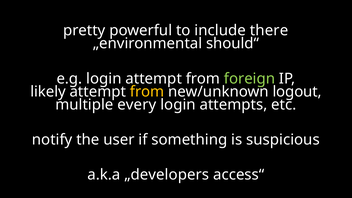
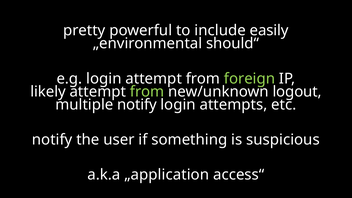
there: there -> easily
from at (147, 92) colour: yellow -> light green
multiple every: every -> notify
„developers: „developers -> „application
